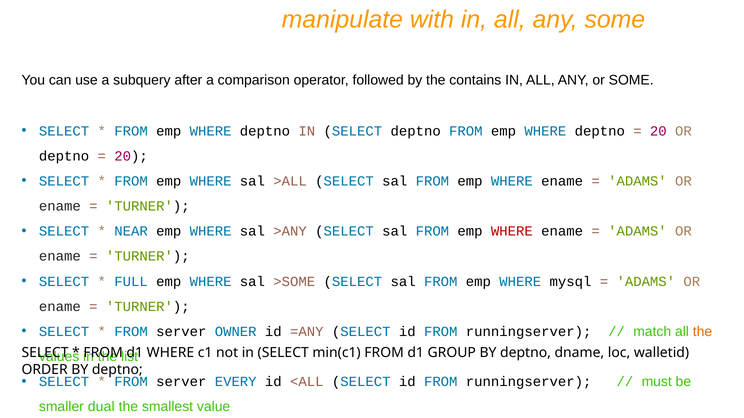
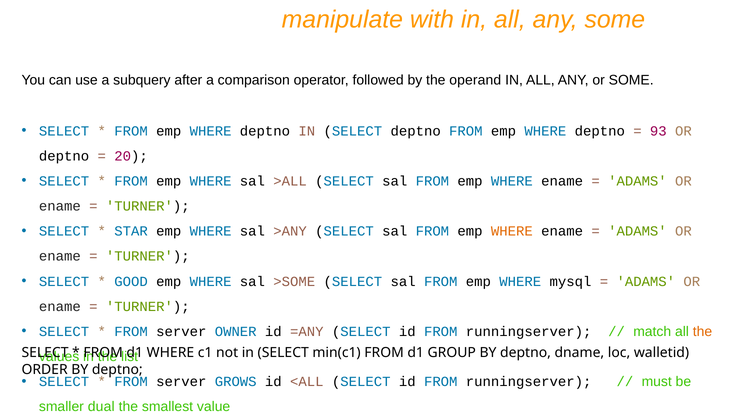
contains: contains -> operand
20 at (658, 131): 20 -> 93
NEAR: NEAR -> STAR
WHERE at (512, 232) colour: red -> orange
FULL: FULL -> GOOD
EVERY: EVERY -> GROWS
